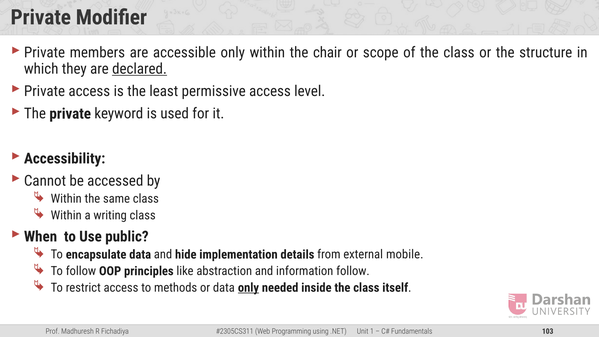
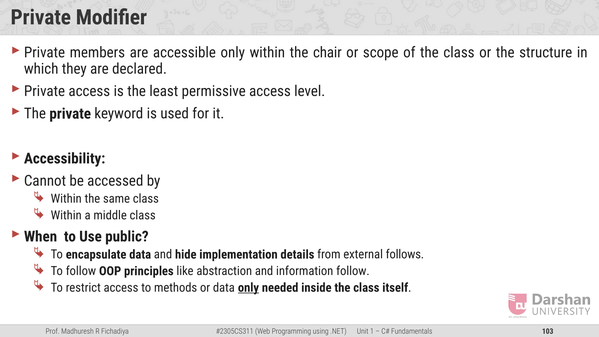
declared underline: present -> none
writing: writing -> middle
mobile: mobile -> follows
